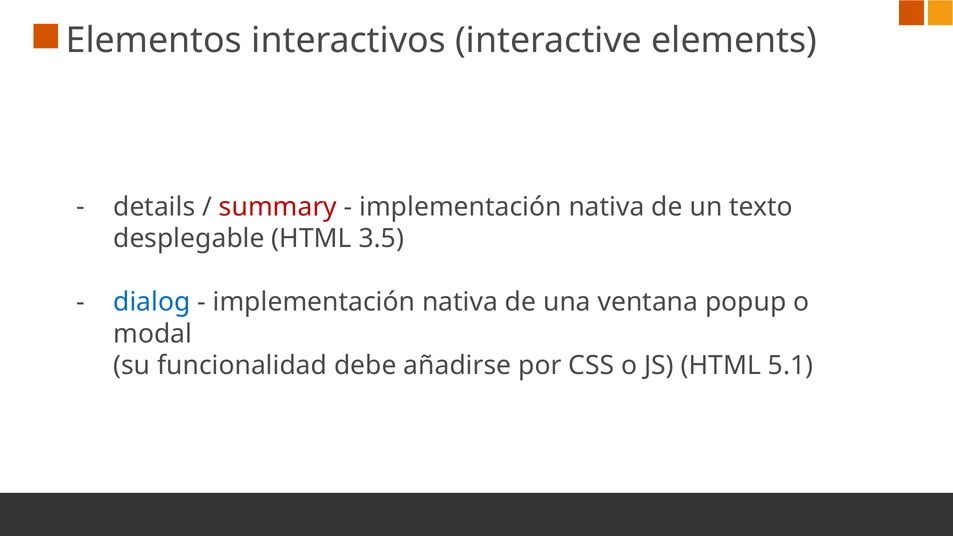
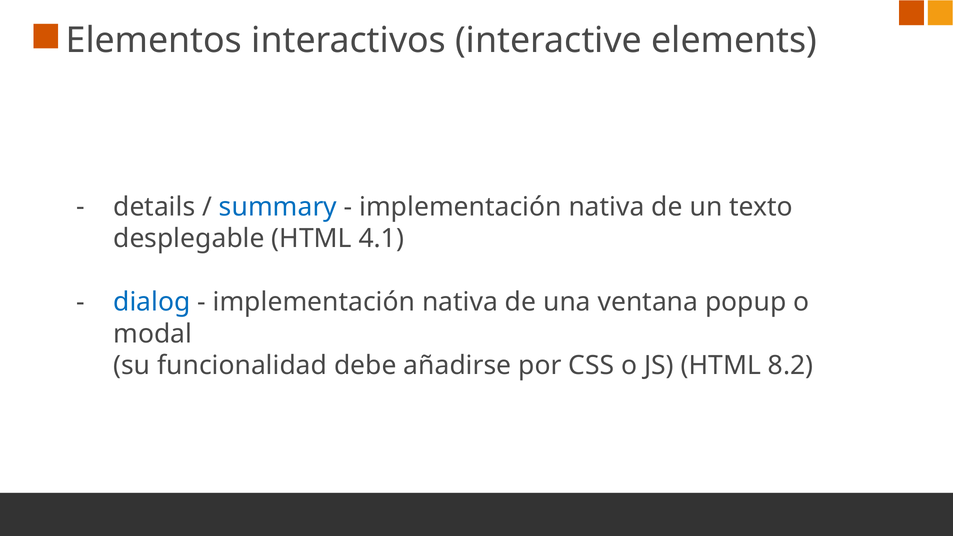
summary colour: red -> blue
3.5: 3.5 -> 4.1
5.1: 5.1 -> 8.2
